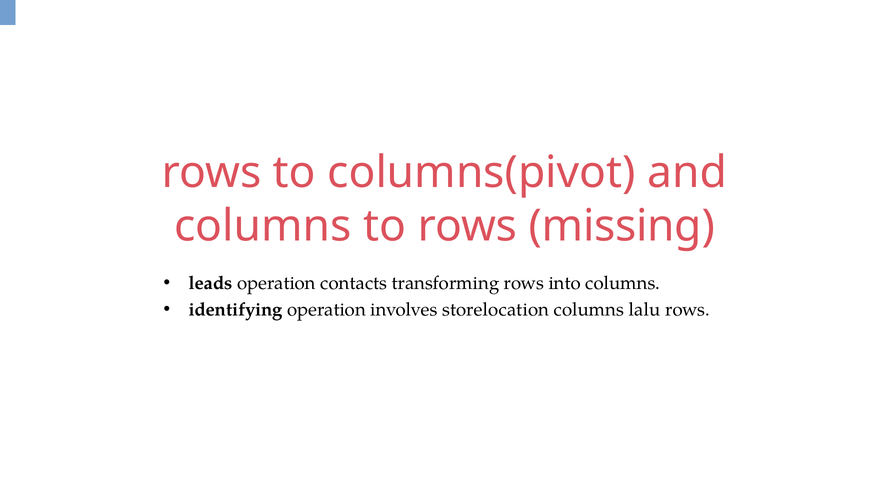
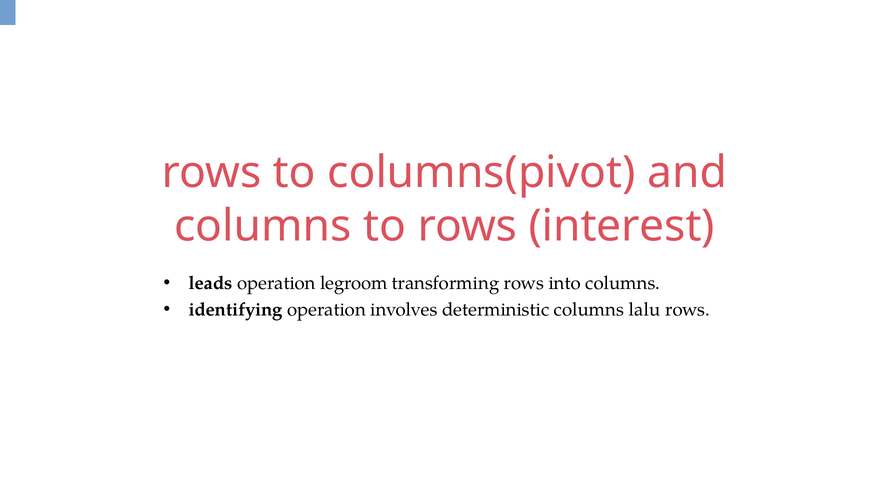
missing: missing -> interest
contacts: contacts -> legroom
storelocation: storelocation -> deterministic
